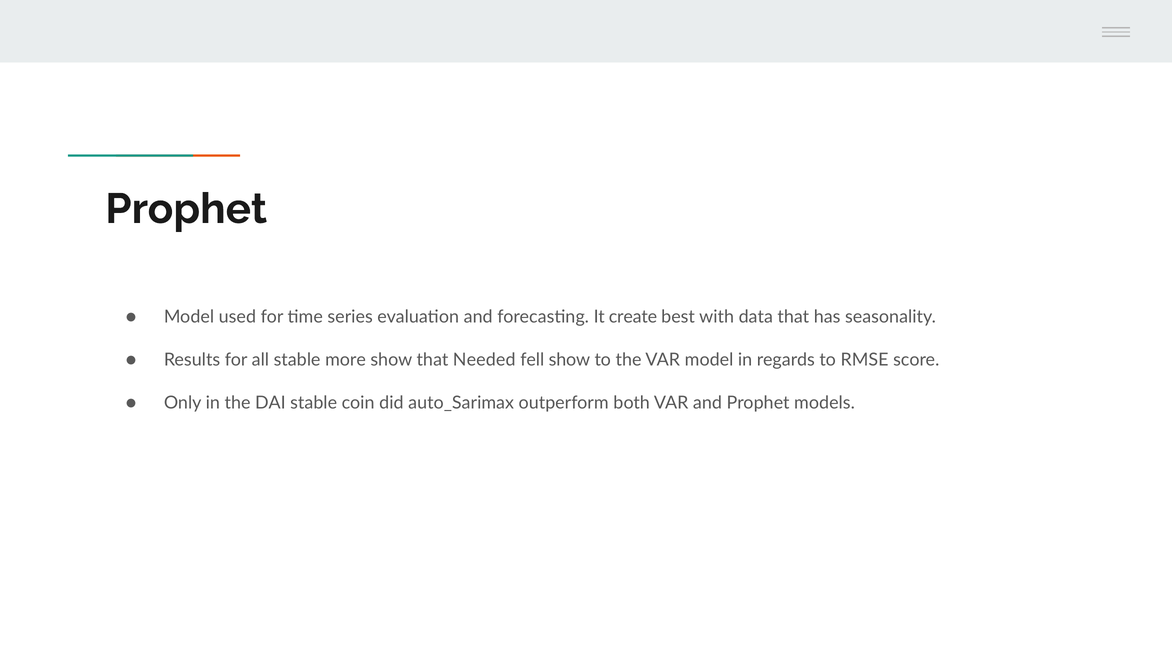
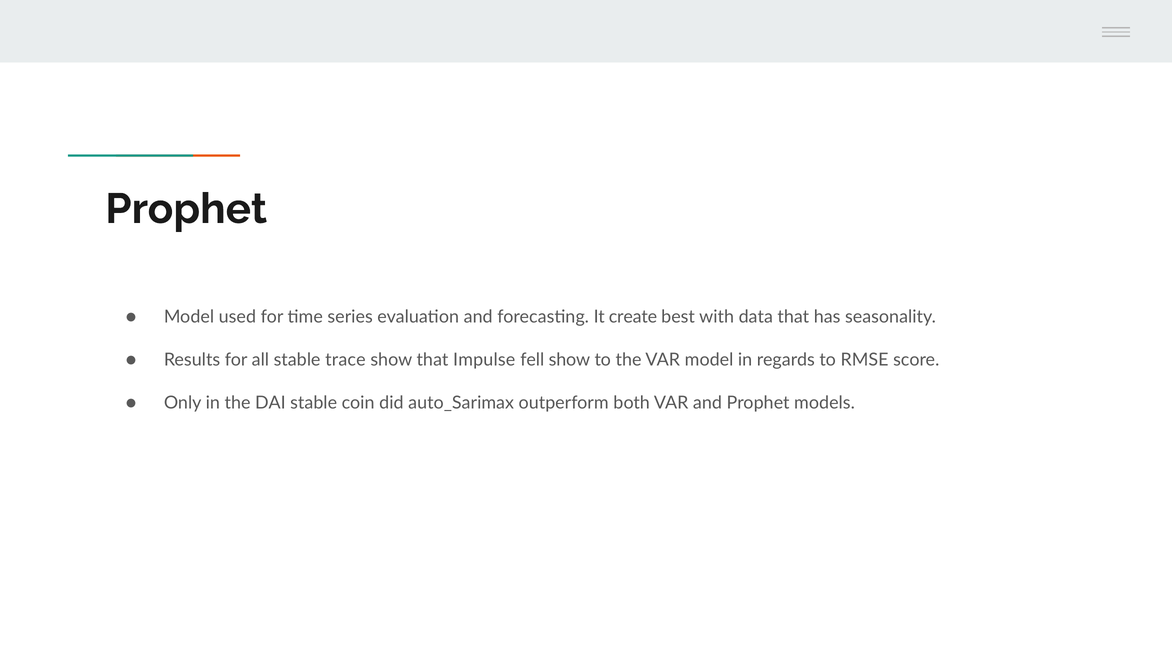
more: more -> trace
Needed: Needed -> Impulse
